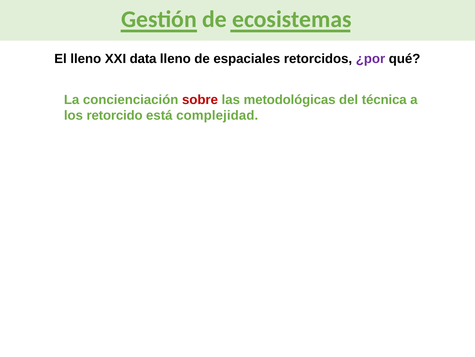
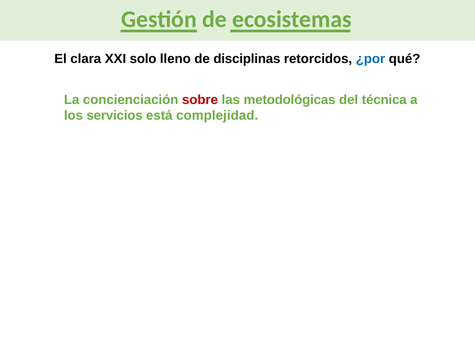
El lleno: lleno -> clara
data: data -> solo
espaciales: espaciales -> disciplinas
¿por colour: purple -> blue
retorcido: retorcido -> servicios
